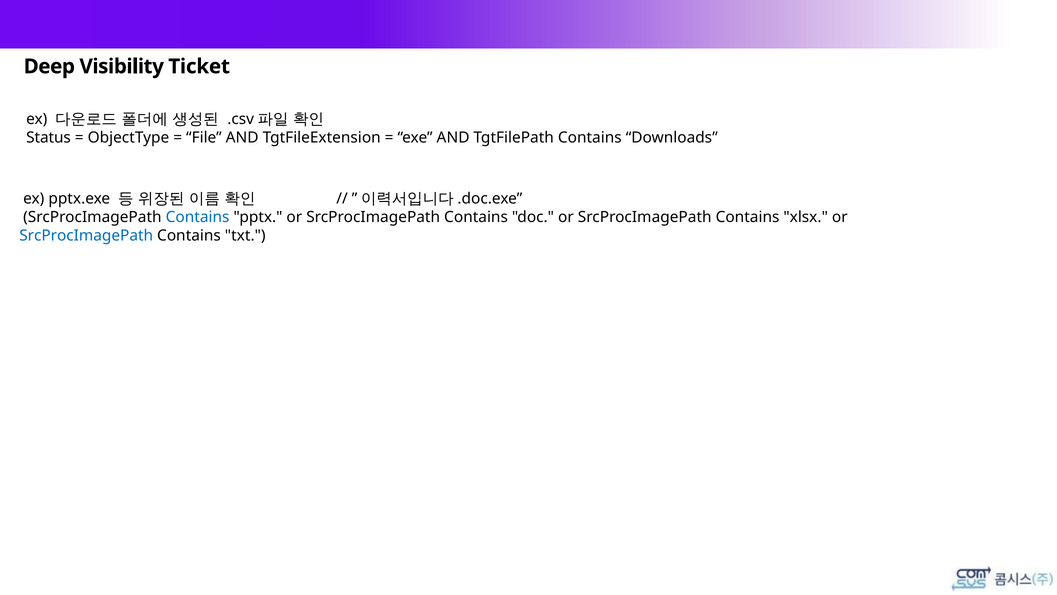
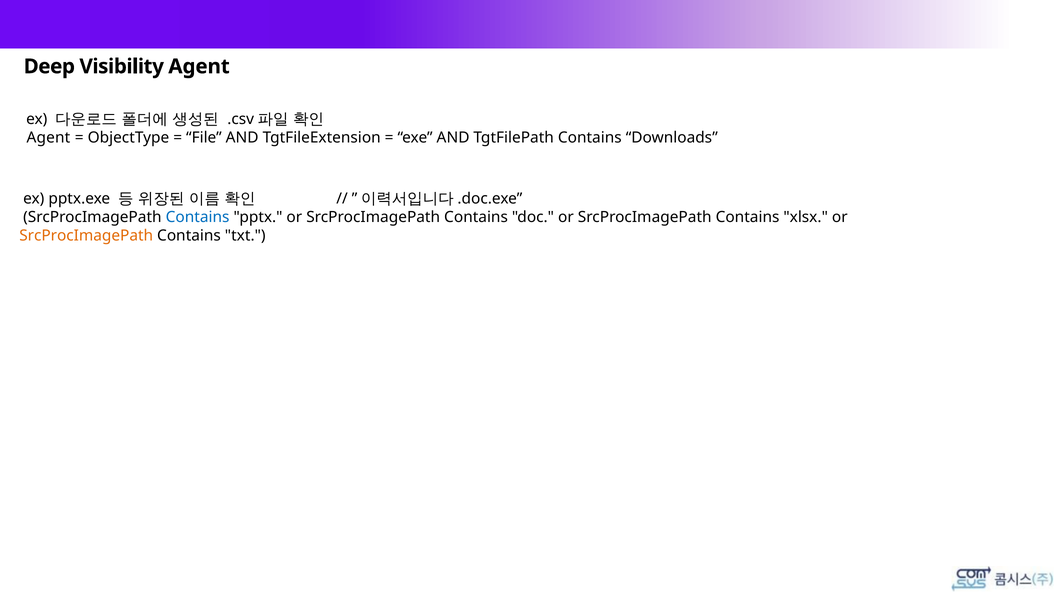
Visibility Ticket: Ticket -> Agent
Status at (49, 138): Status -> Agent
SrcProcImagePath at (86, 235) colour: blue -> orange
